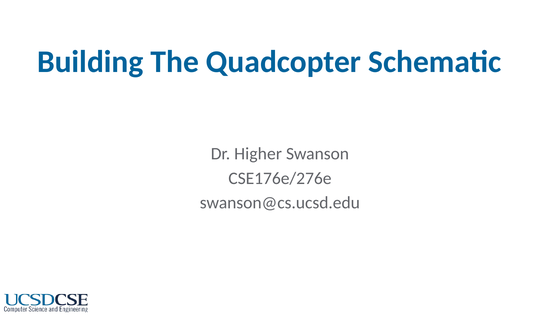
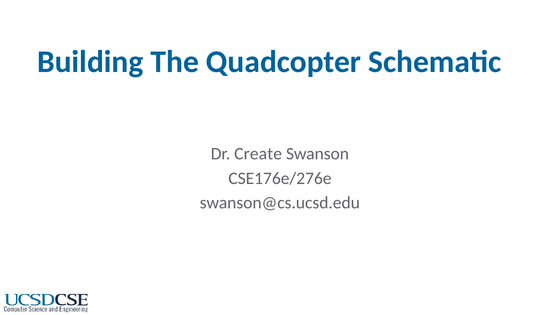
Higher: Higher -> Create
